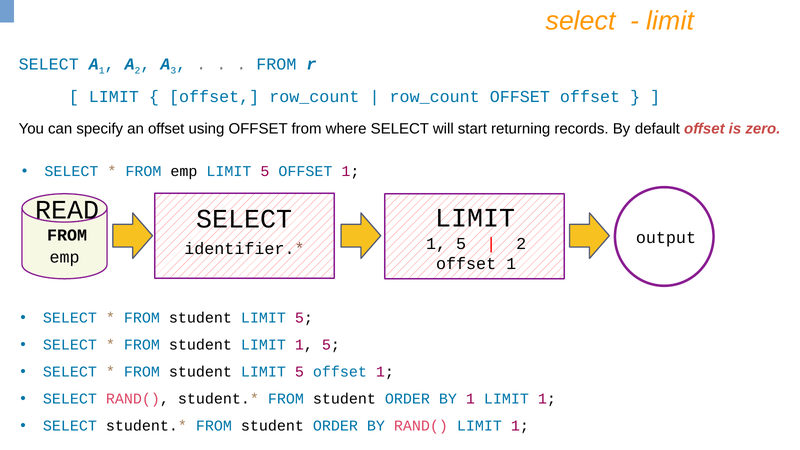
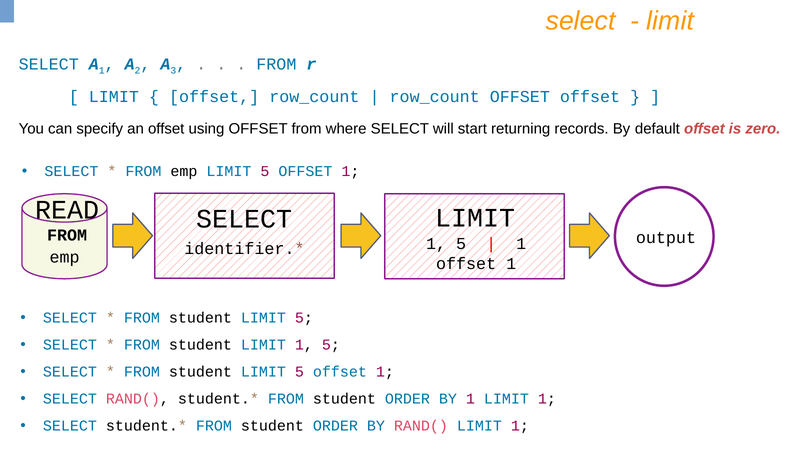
2 at (521, 244): 2 -> 1
